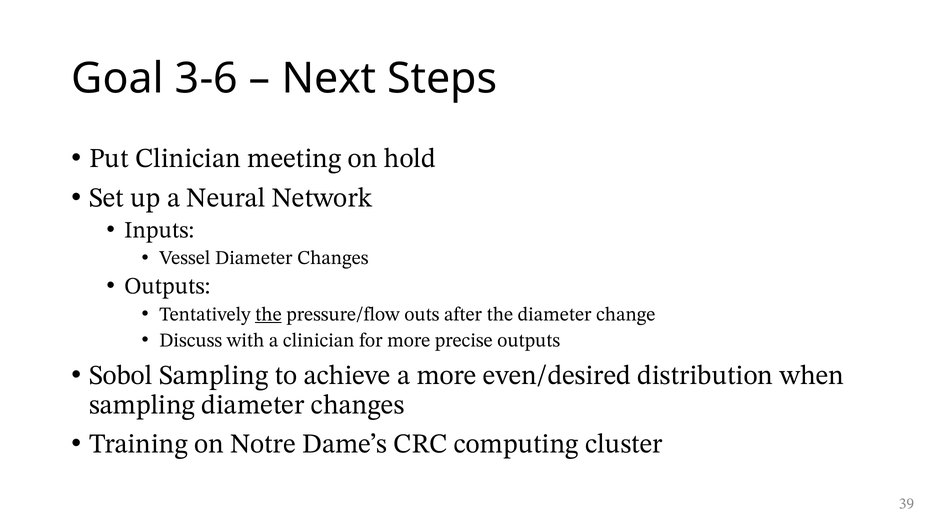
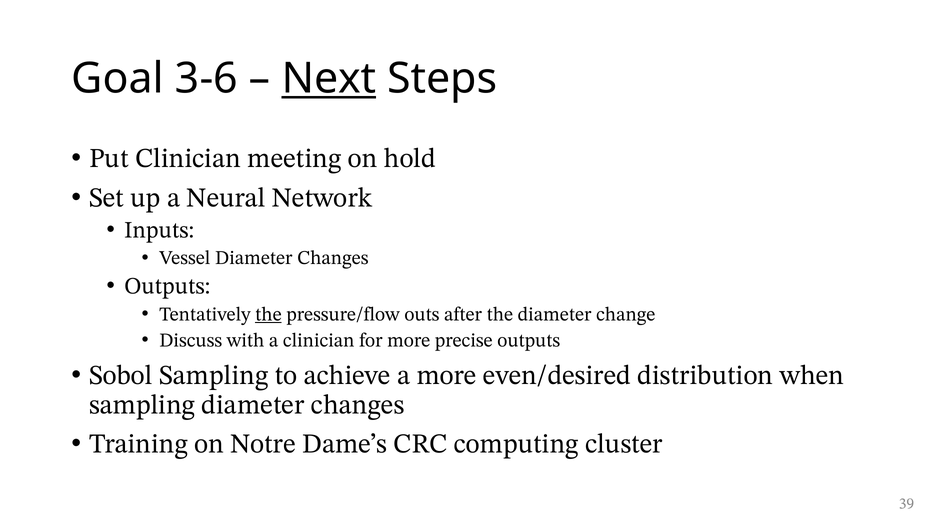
Next underline: none -> present
